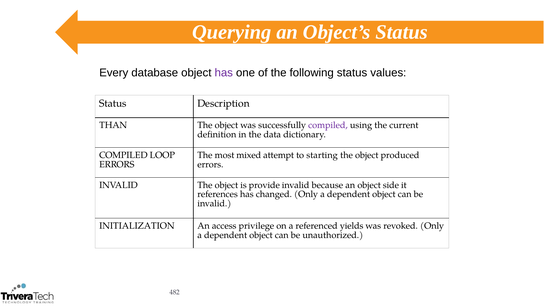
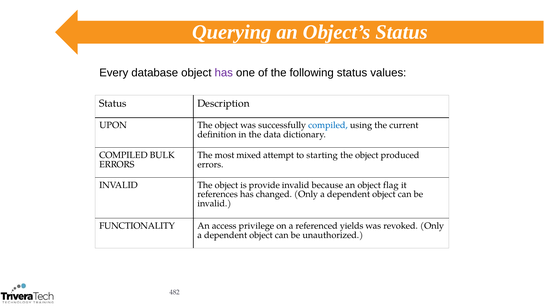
THAN: THAN -> UPON
compiled at (328, 125) colour: purple -> blue
LOOP: LOOP -> BULK
side: side -> flag
INITIALIZATION: INITIALIZATION -> FUNCTIONALITY
